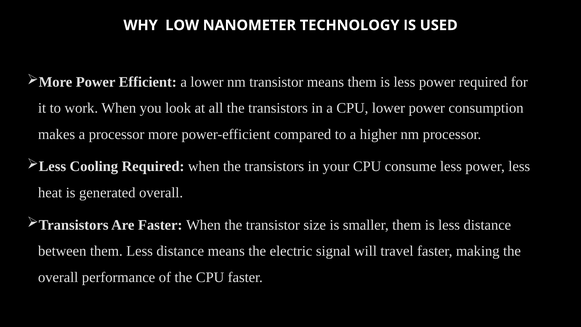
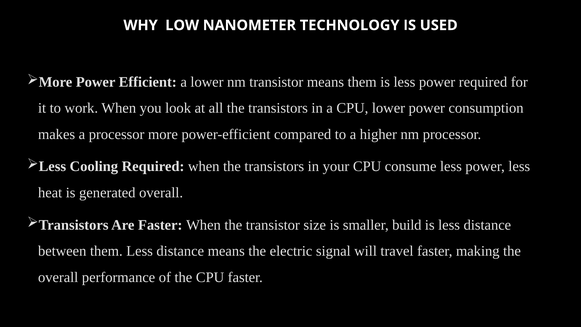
smaller them: them -> build
